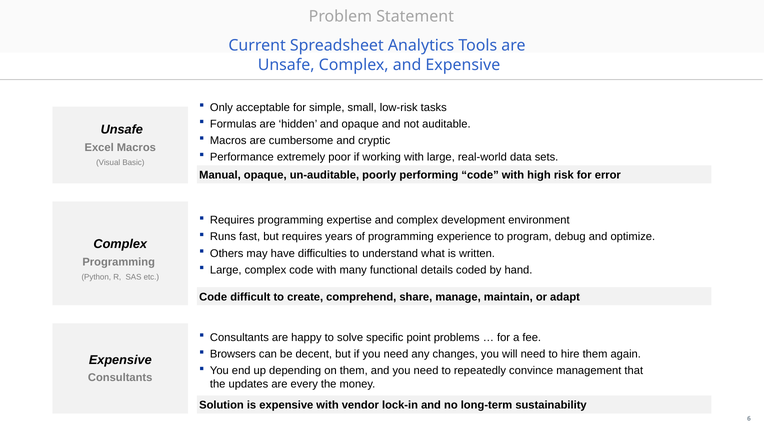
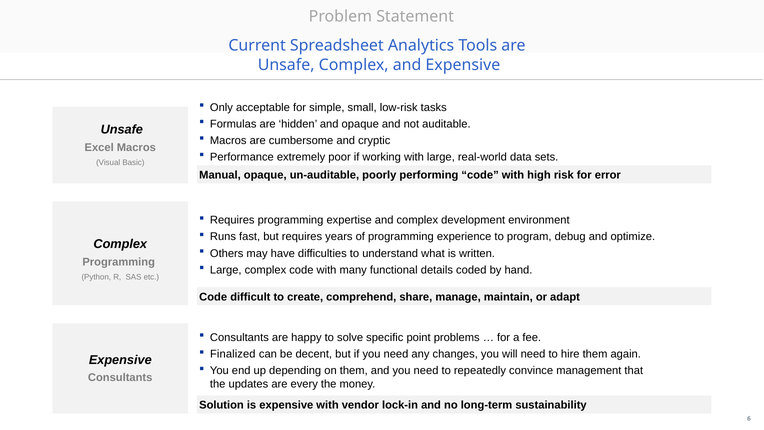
Browsers: Browsers -> Finalized
